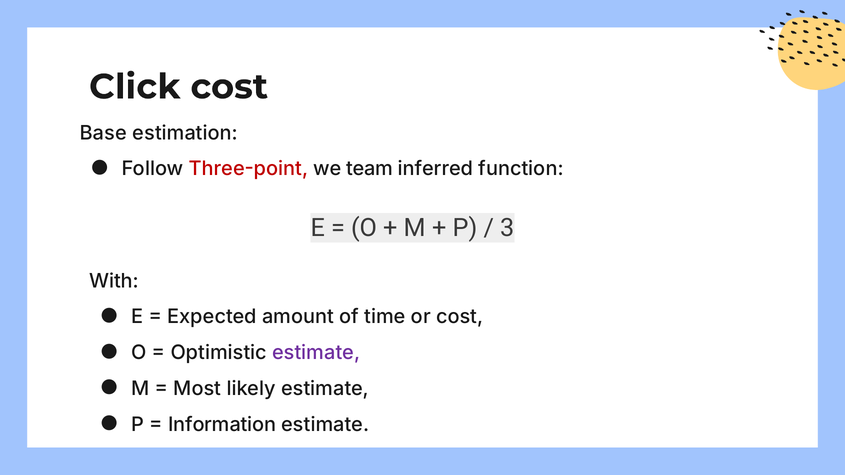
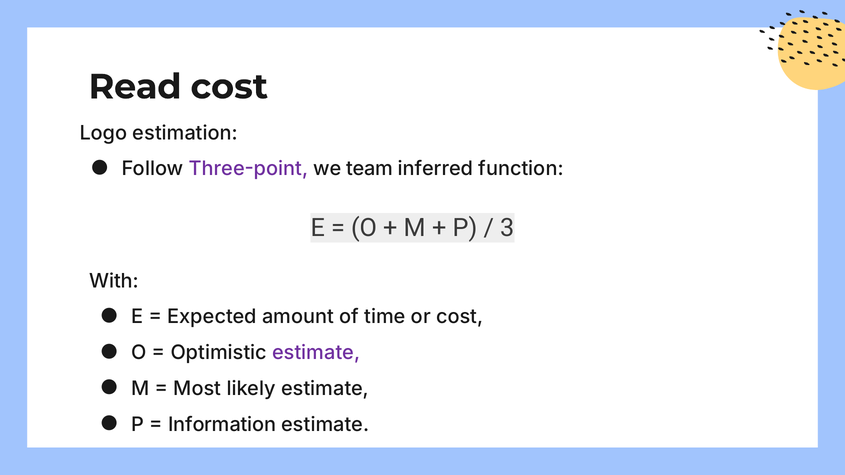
Click: Click -> Read
Base: Base -> Logo
Three-point colour: red -> purple
